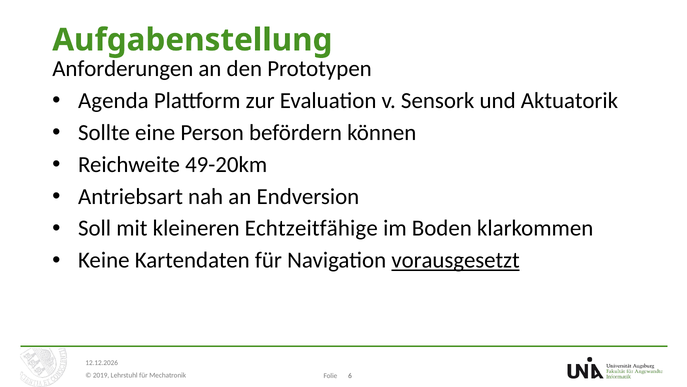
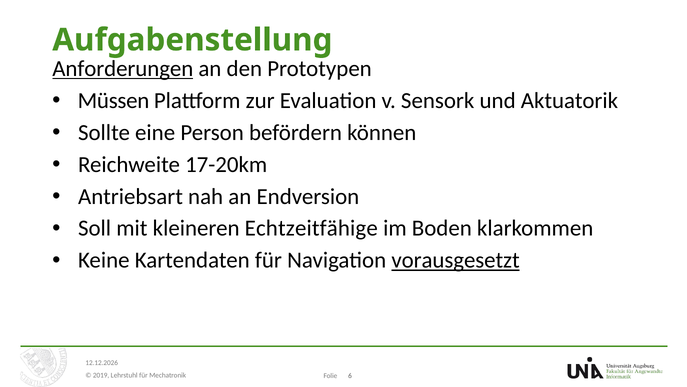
Anforderungen underline: none -> present
Agenda: Agenda -> Müssen
49-20km: 49-20km -> 17-20km
